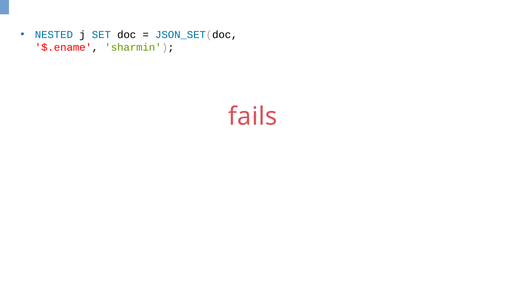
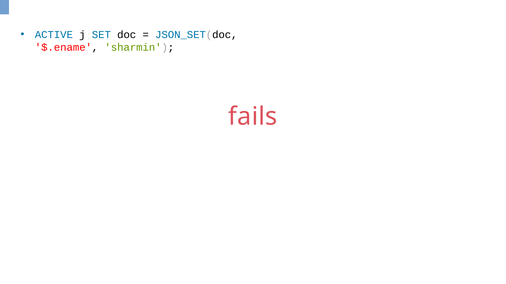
NESTED: NESTED -> ACTIVE
